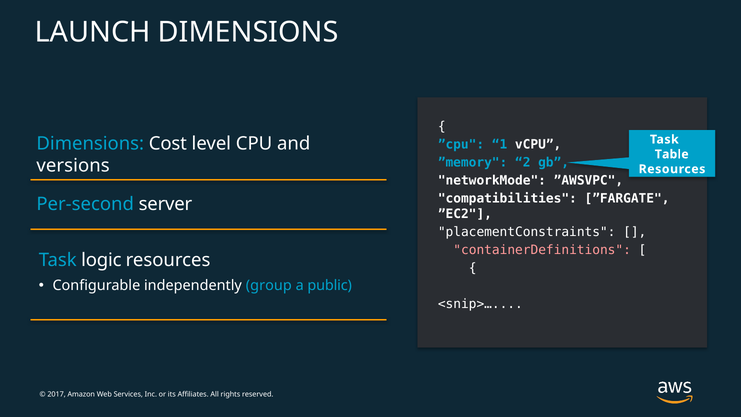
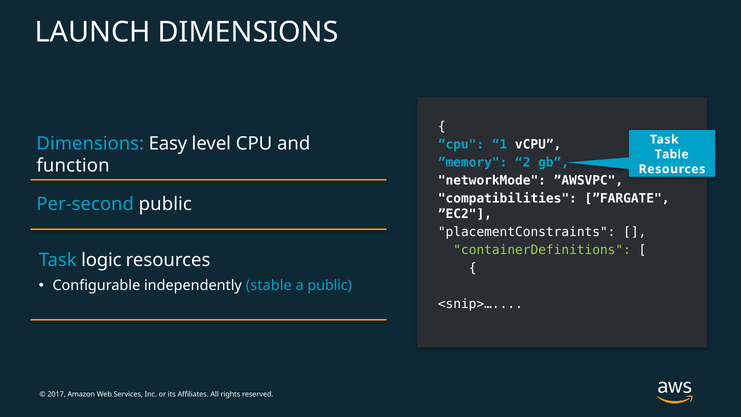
Cost: Cost -> Easy
versions: versions -> function
Per-second server: server -> public
containerDefinitions colour: pink -> light green
group: group -> stable
